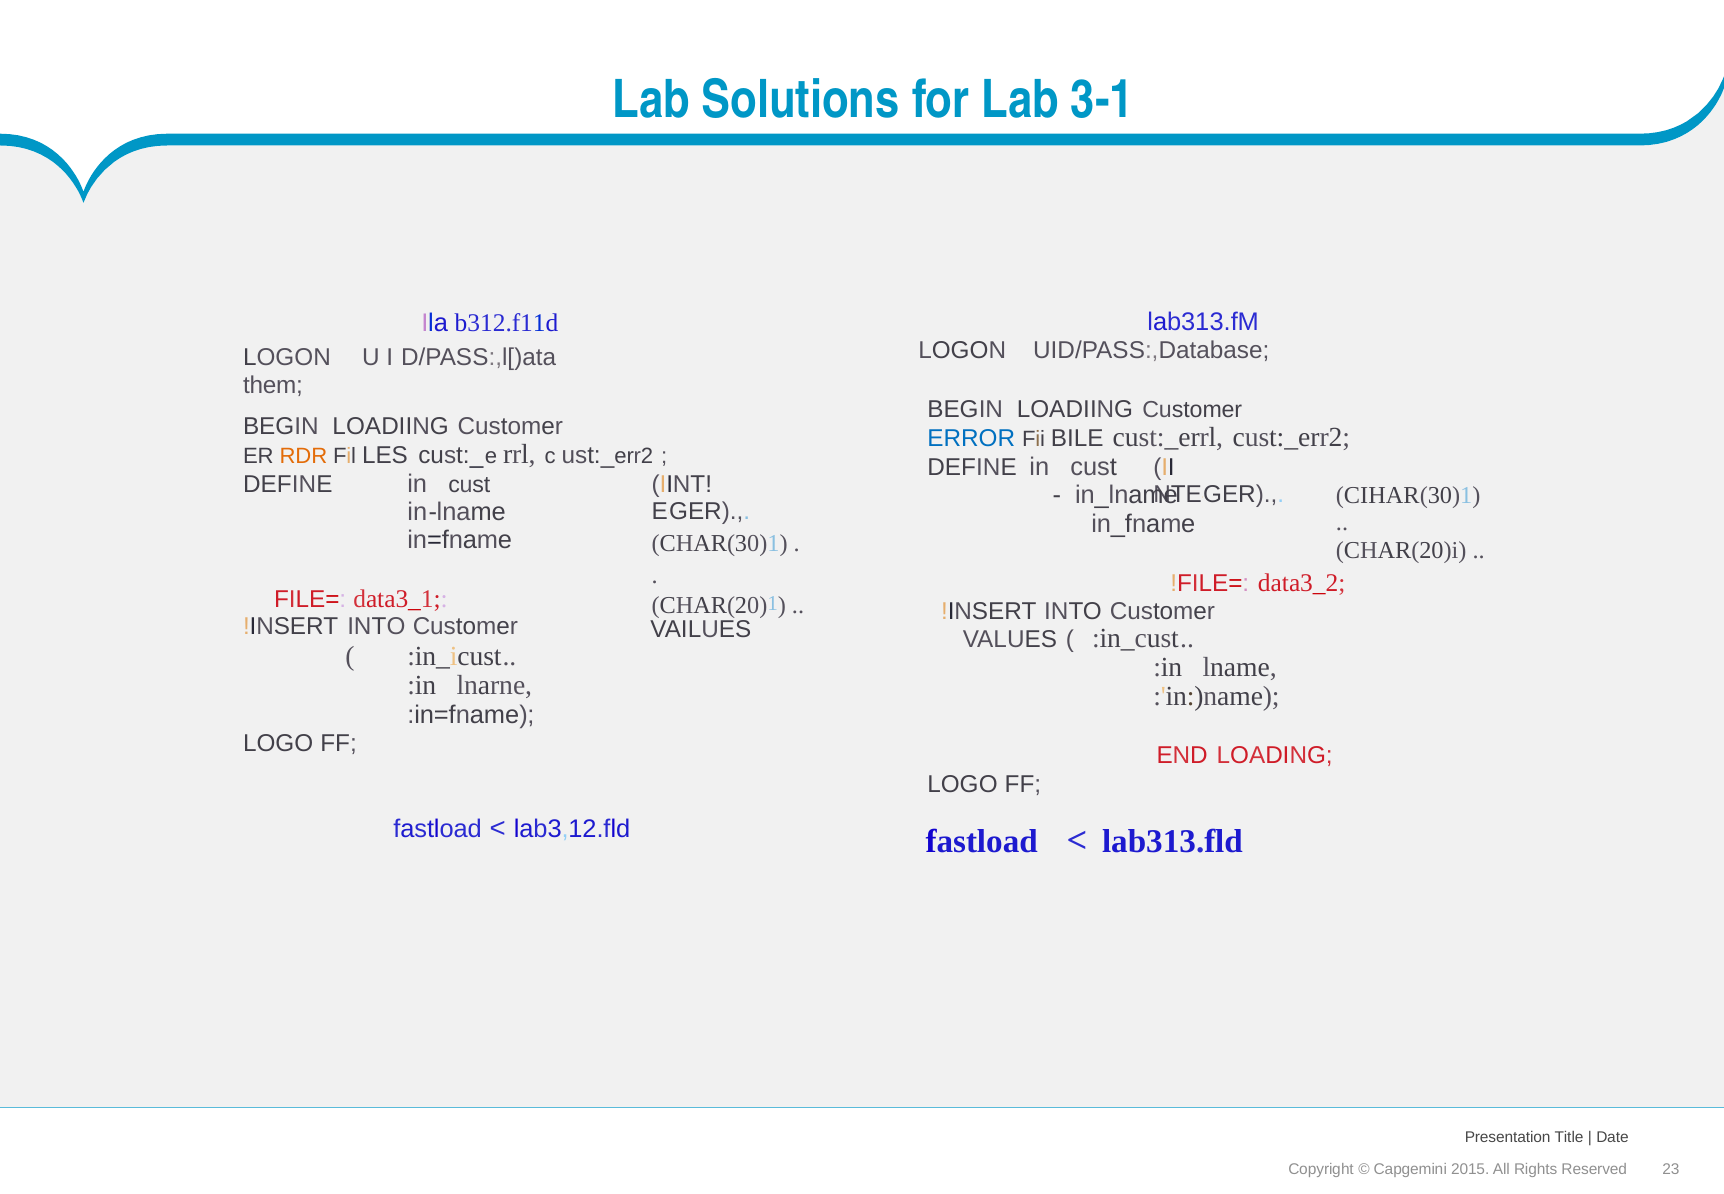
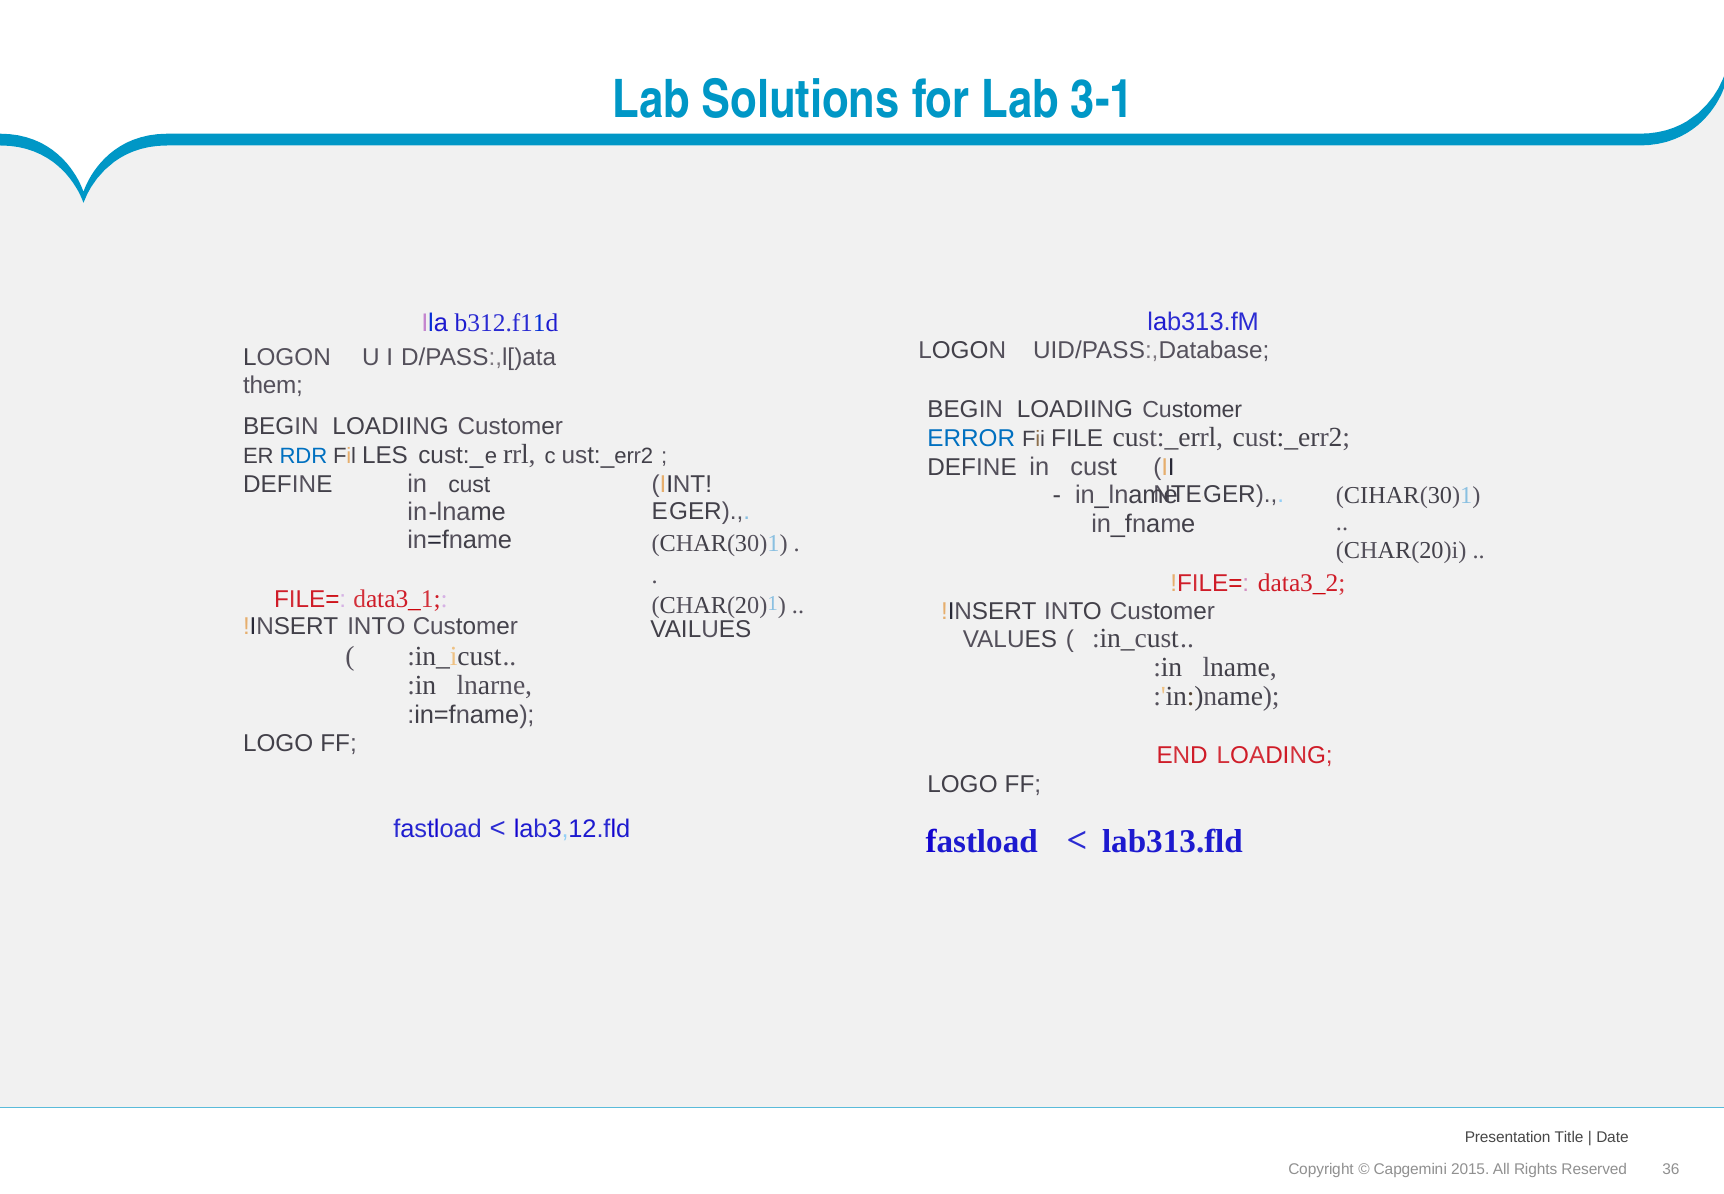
BILE: BILE -> FILE
RDR colour: orange -> blue
23: 23 -> 36
